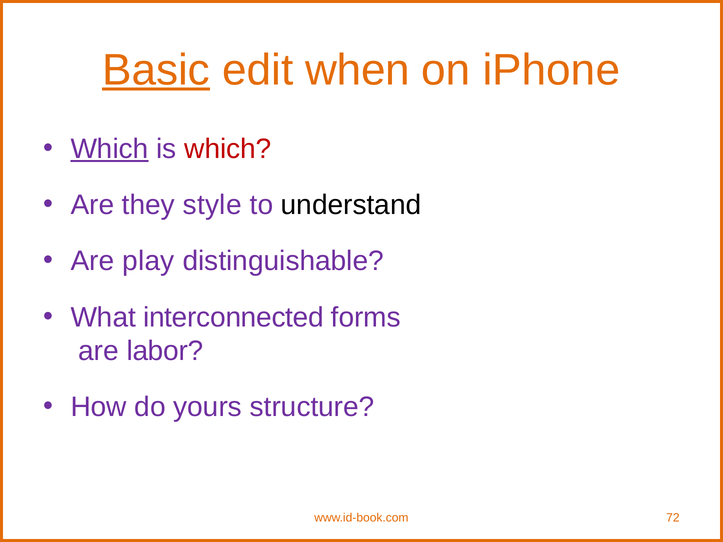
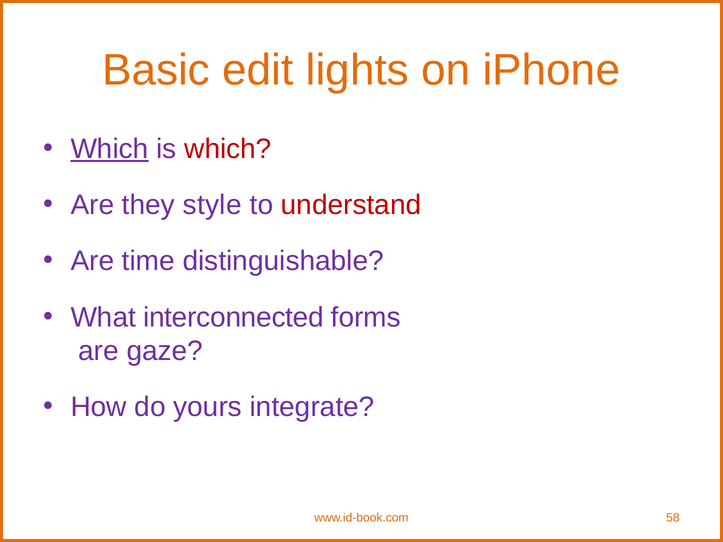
Basic underline: present -> none
when: when -> lights
understand colour: black -> red
play: play -> time
labor: labor -> gaze
structure: structure -> integrate
72: 72 -> 58
